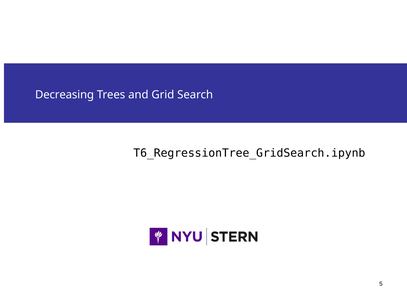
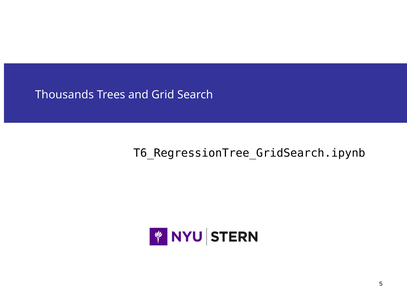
Decreasing: Decreasing -> Thousands
